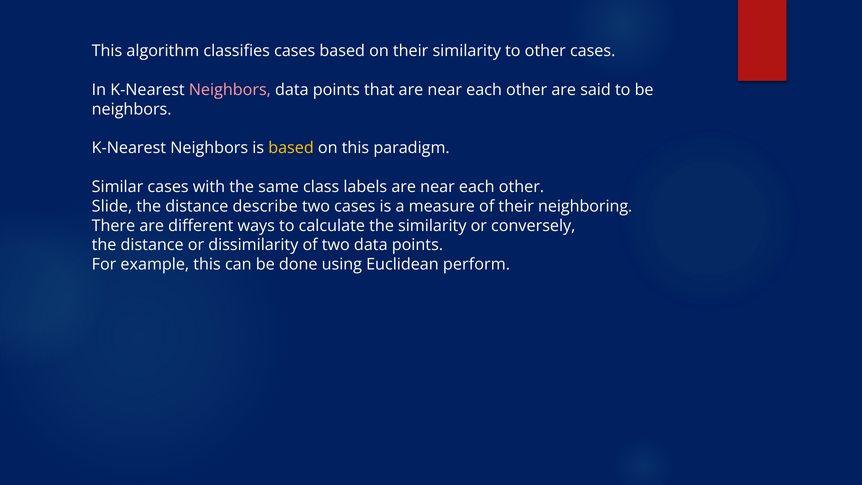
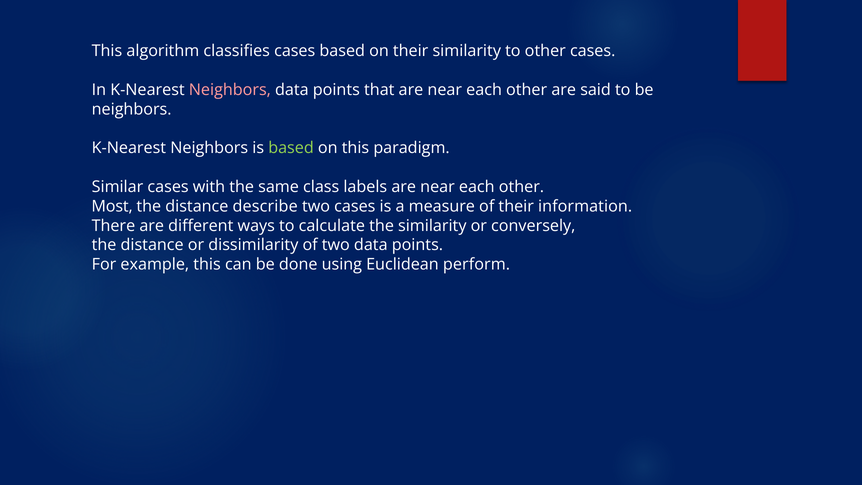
based at (291, 148) colour: yellow -> light green
Slide: Slide -> Most
neighboring: neighboring -> information
